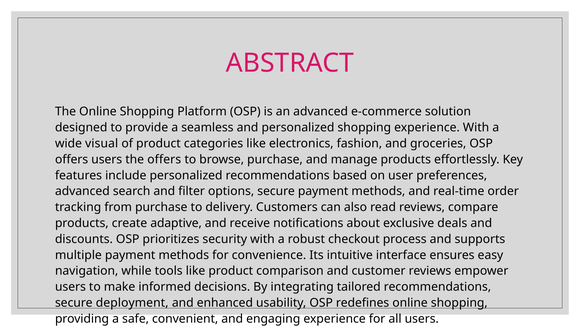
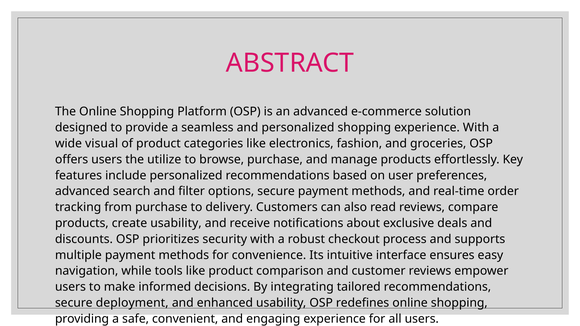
the offers: offers -> utilize
create adaptive: adaptive -> usability
